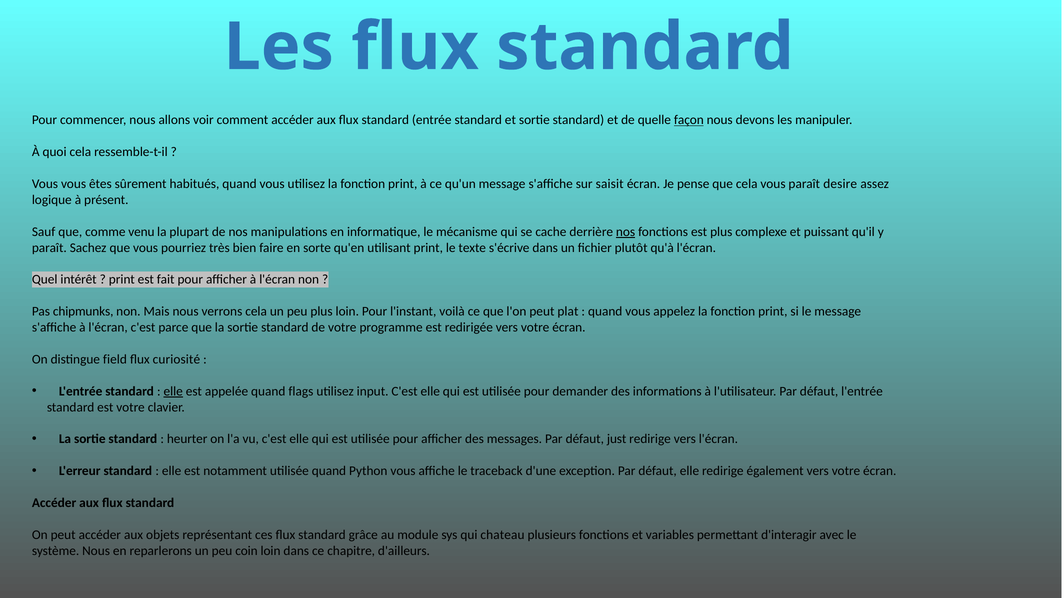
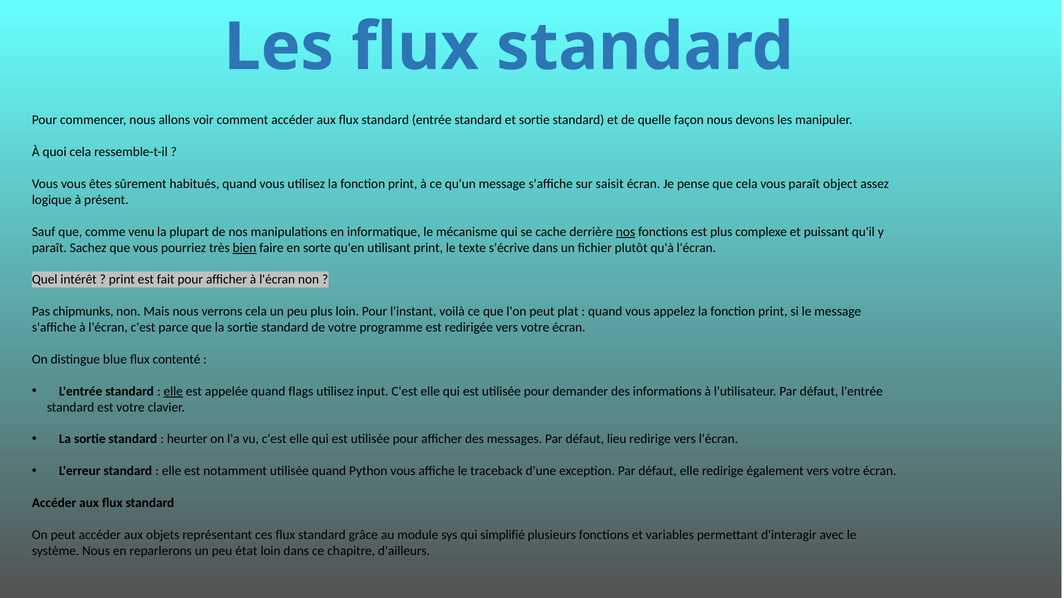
façon underline: present -> none
desire: desire -> object
bien underline: none -> present
field: field -> blue
curiosité: curiosité -> contenté
just: just -> lieu
chateau: chateau -> simplifié
coin: coin -> état
